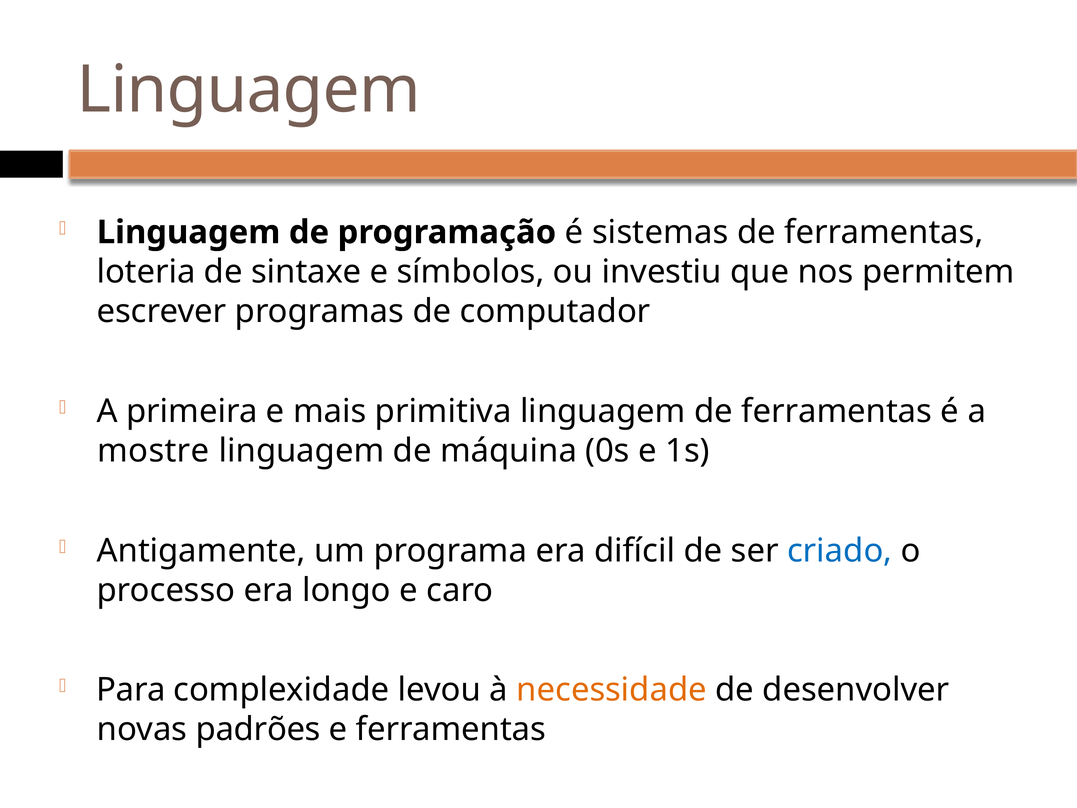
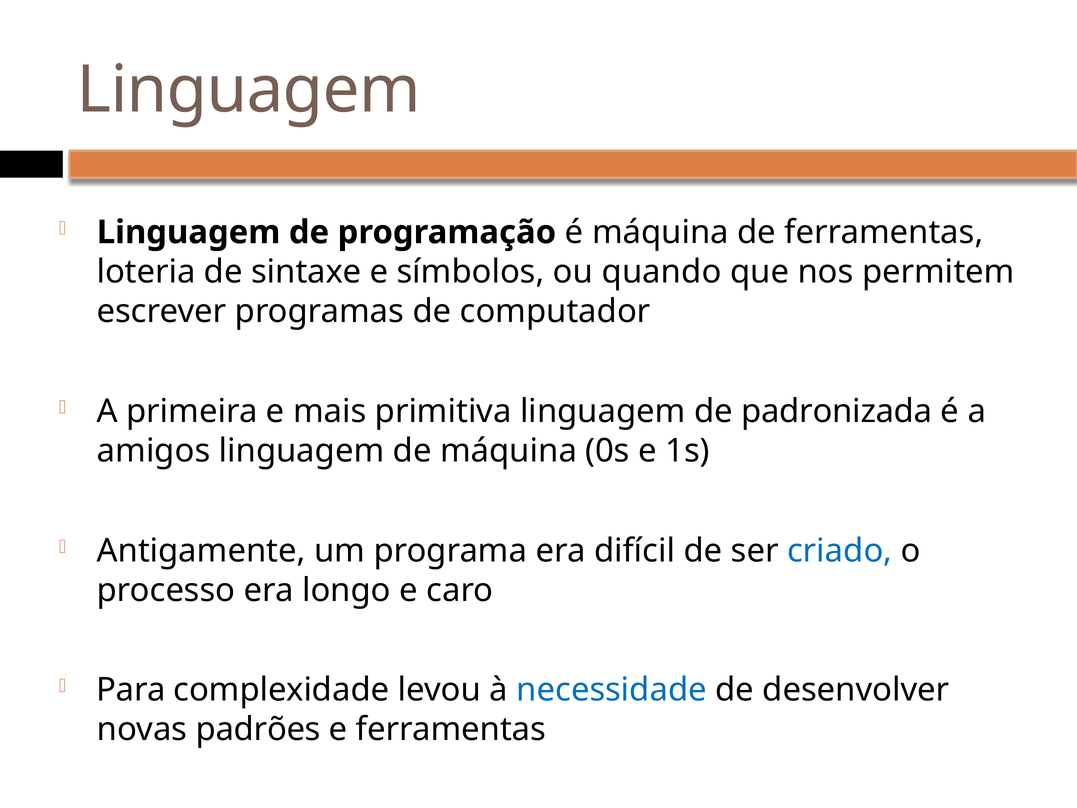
é sistemas: sistemas -> máquina
investiu: investiu -> quando
linguagem de ferramentas: ferramentas -> padronizada
mostre: mostre -> amigos
necessidade colour: orange -> blue
